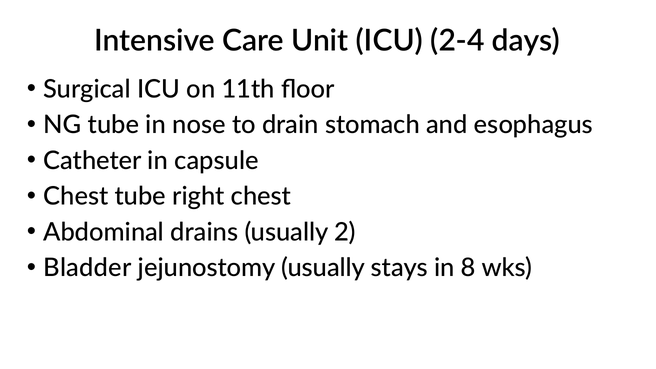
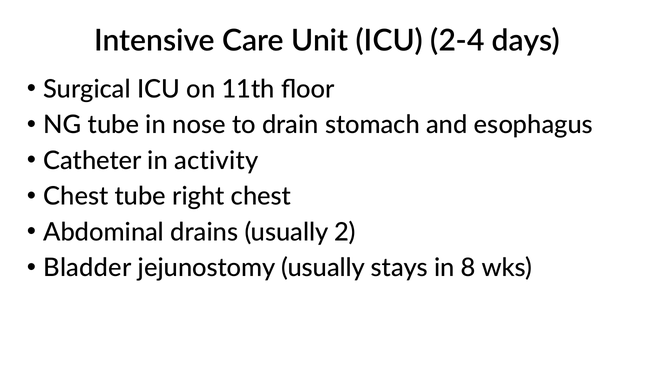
capsule: capsule -> activity
